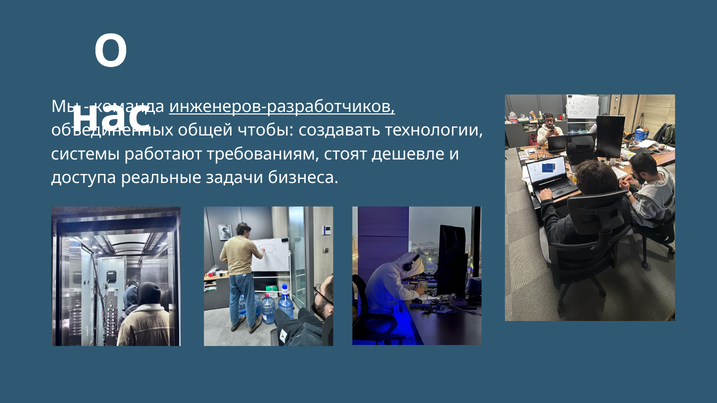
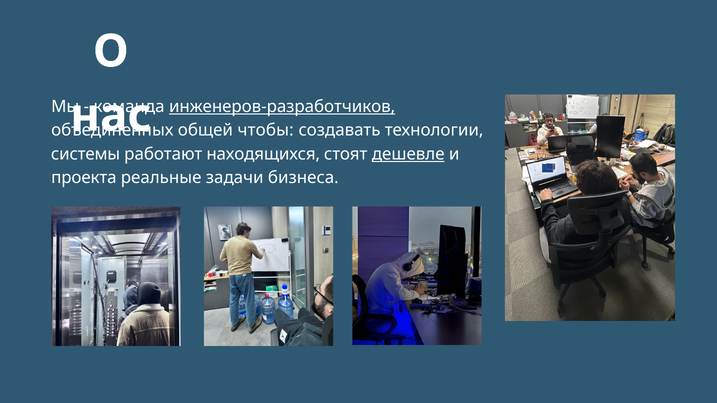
требованиям: требованиям -> находящихся
дешевле underline: none -> present
доступа: доступа -> проекта
